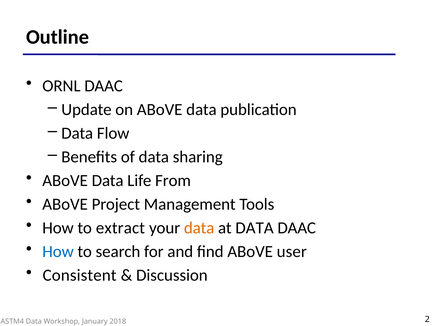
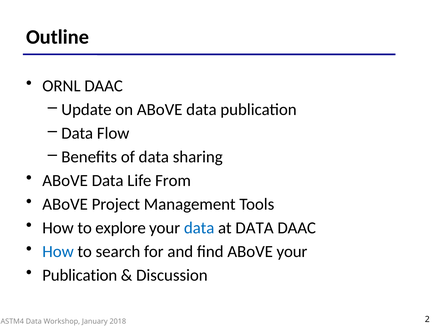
extract: extract -> explore
data at (199, 228) colour: orange -> blue
ABoVE user: user -> your
Consistent at (80, 275): Consistent -> Publication
